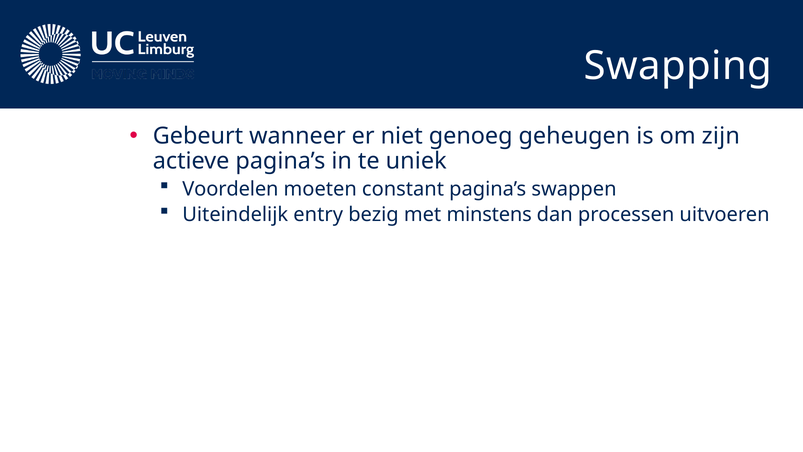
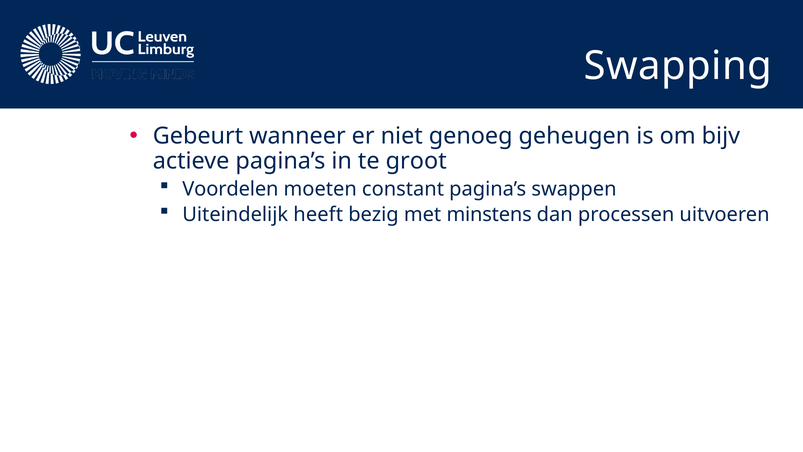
zijn: zijn -> bijv
uniek: uniek -> groot
entry: entry -> heeft
